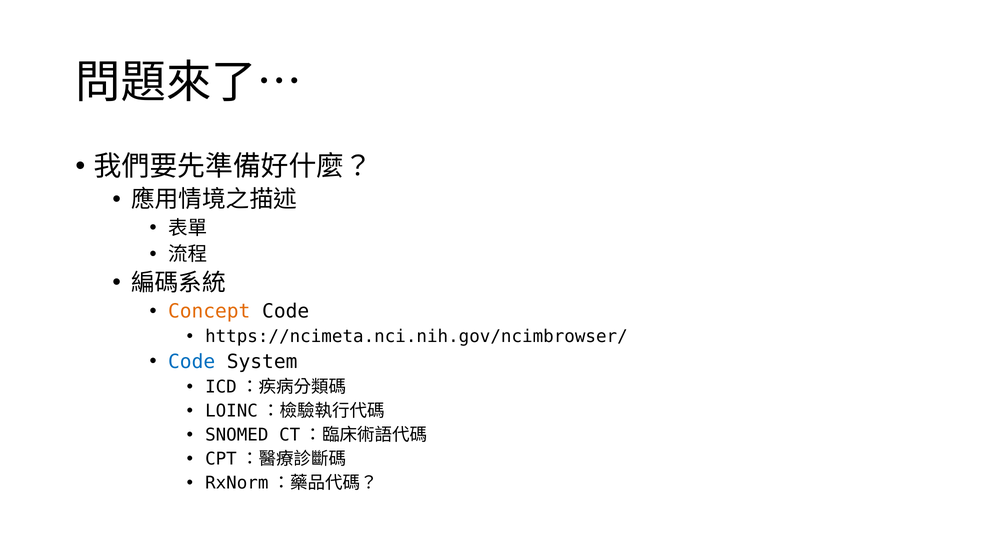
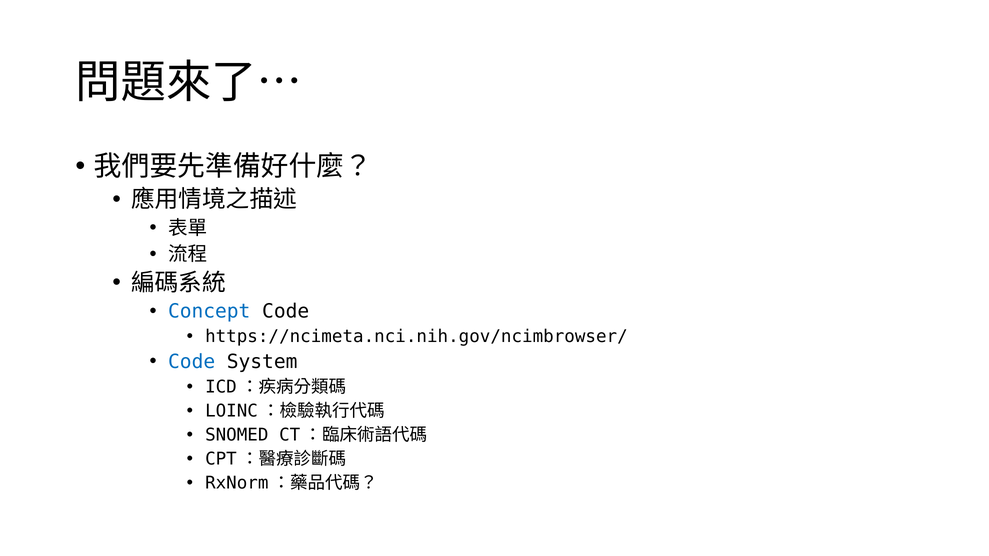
Concept colour: orange -> blue
